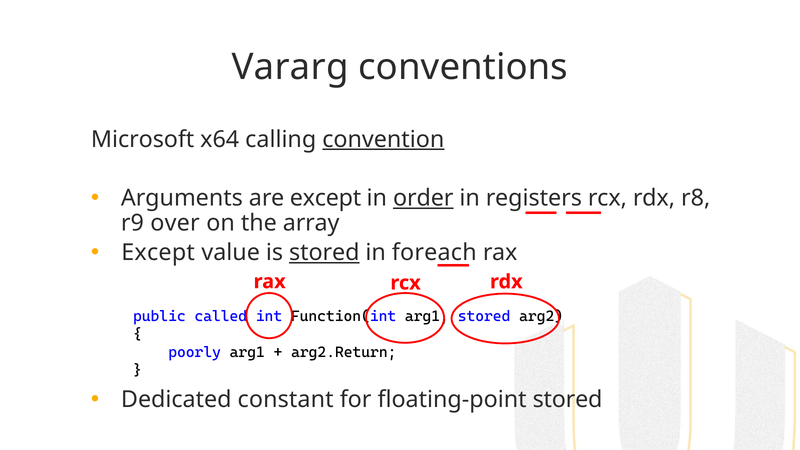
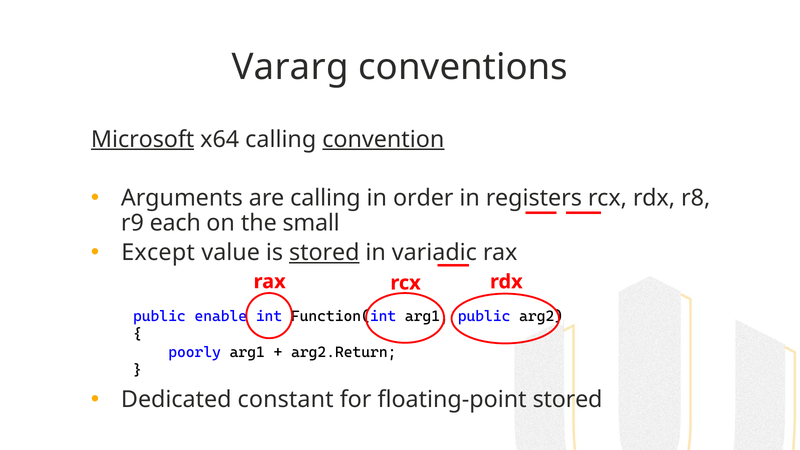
Microsoft underline: none -> present
are except: except -> calling
order underline: present -> none
over: over -> each
array: array -> small
foreach: foreach -> variadic
called: called -> enable
arg1 stored: stored -> public
